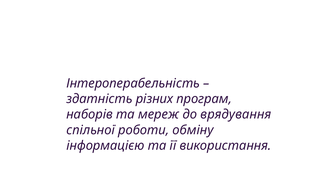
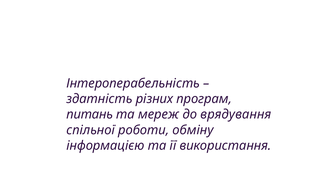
наборів: наборів -> питань
